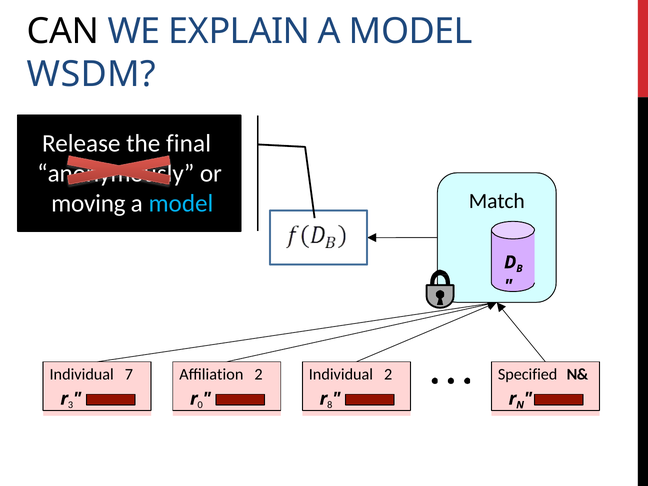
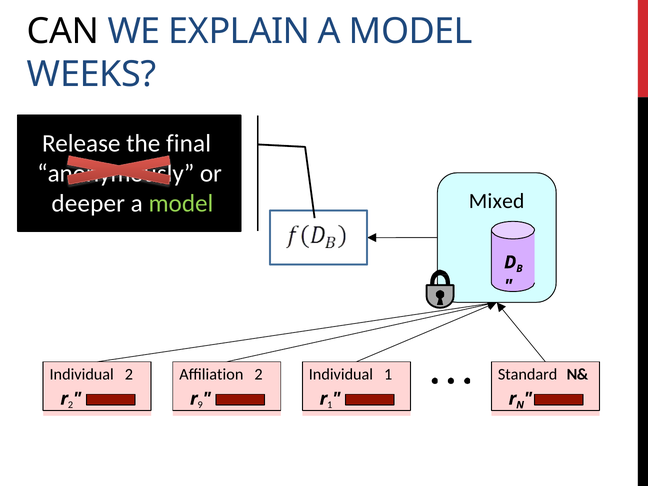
WSDM: WSDM -> WEEKS
Match: Match -> Mixed
moving: moving -> deeper
model at (181, 204) colour: light blue -> light green
Individual 7: 7 -> 2
Individual 2: 2 -> 1
Specified: Specified -> Standard
3 at (71, 405): 3 -> 2
0: 0 -> 9
8 at (330, 405): 8 -> 1
